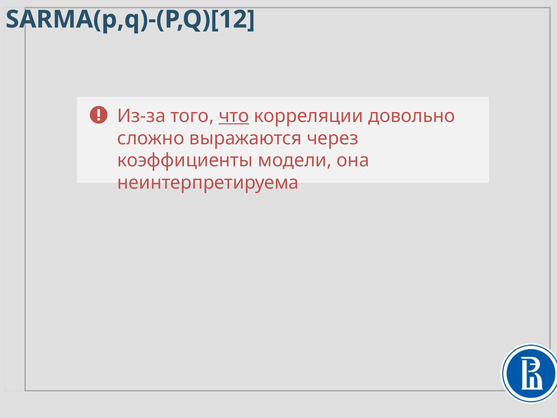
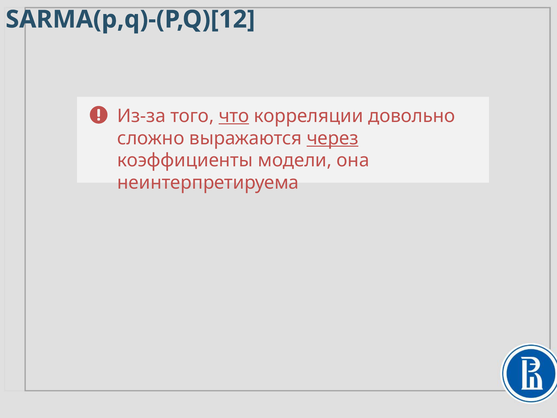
через underline: none -> present
